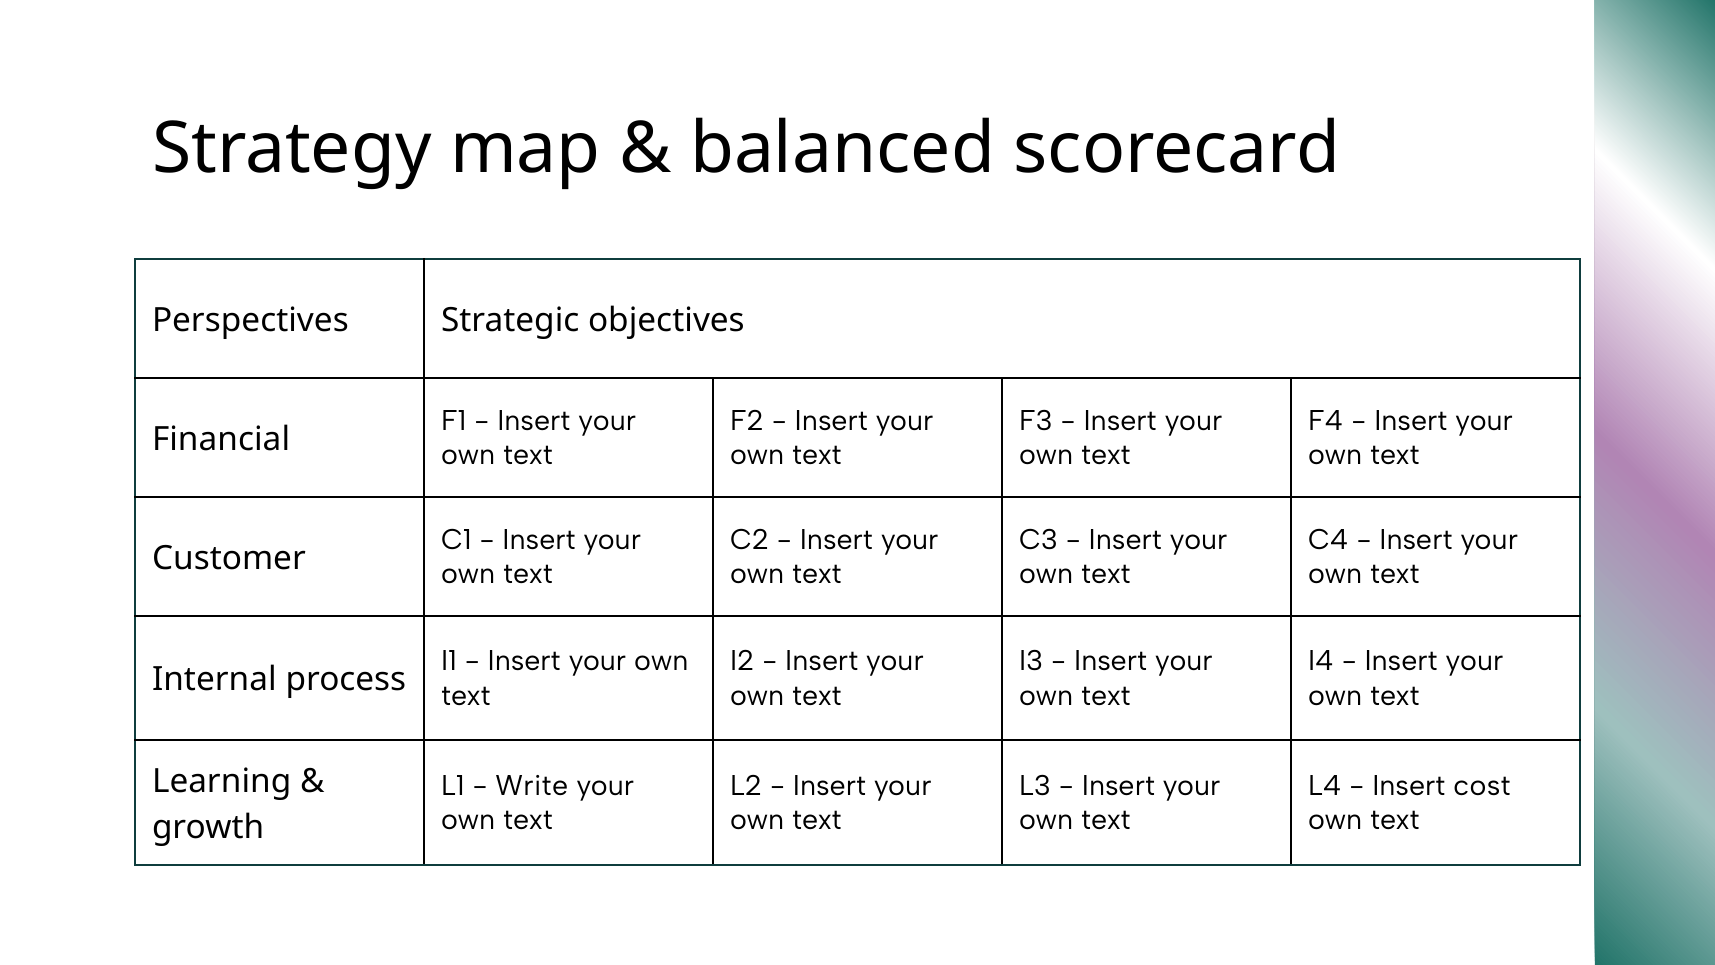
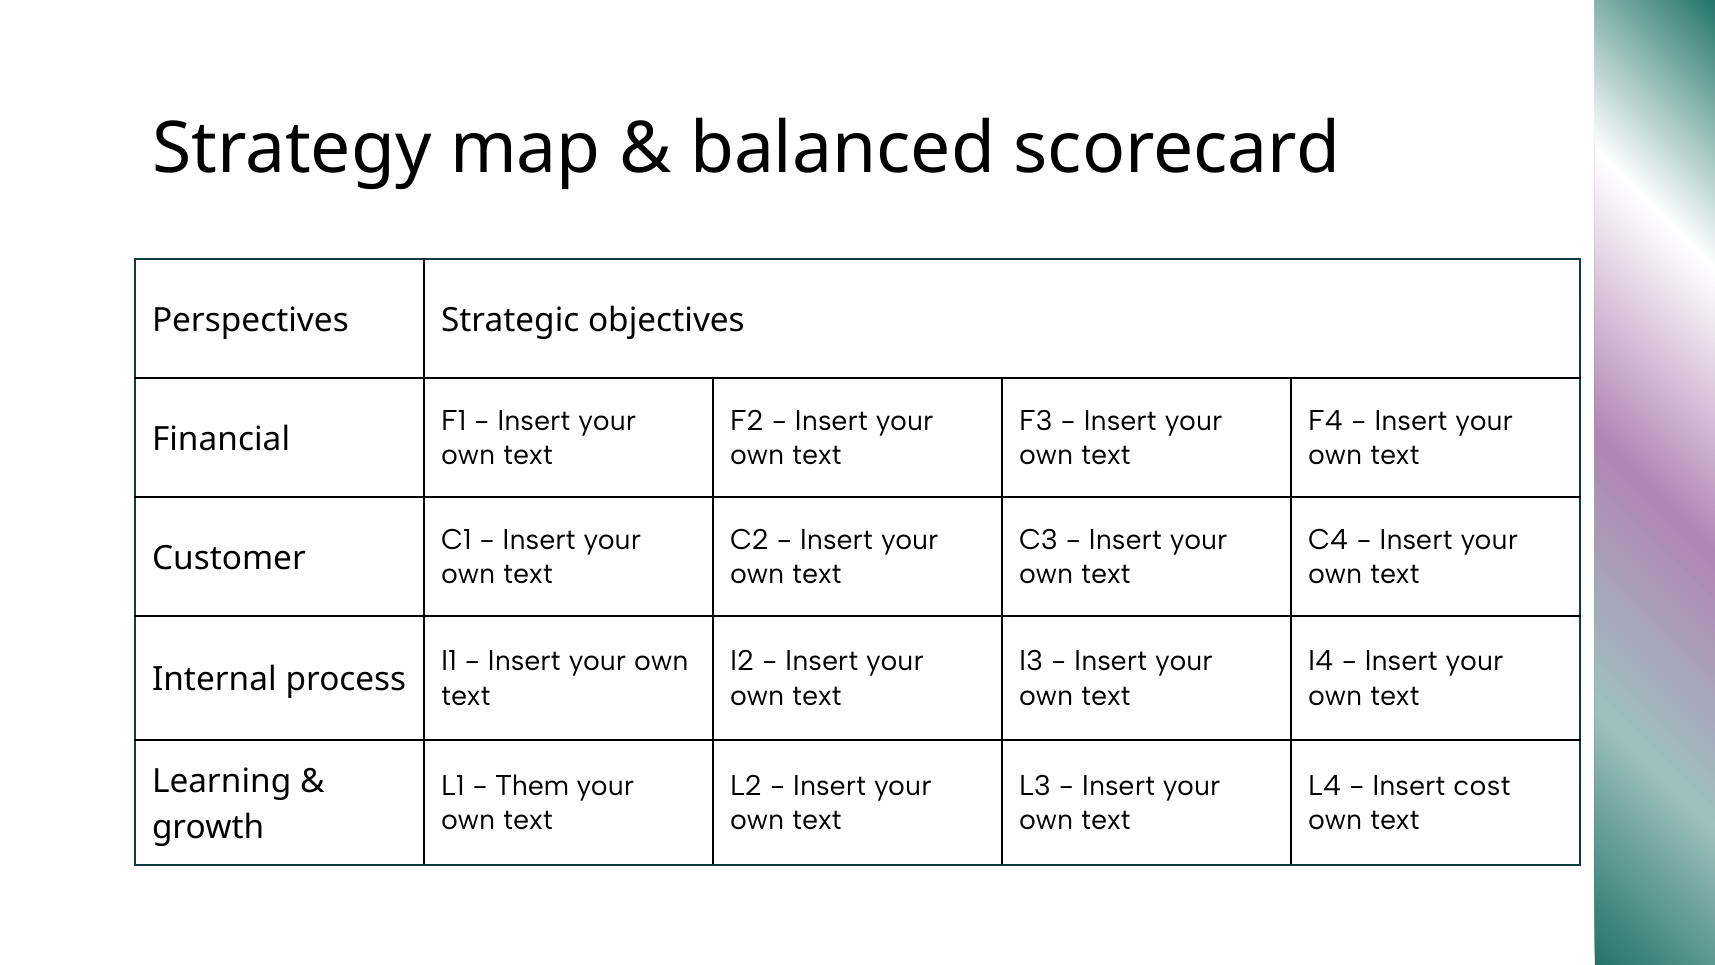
Write: Write -> Them
